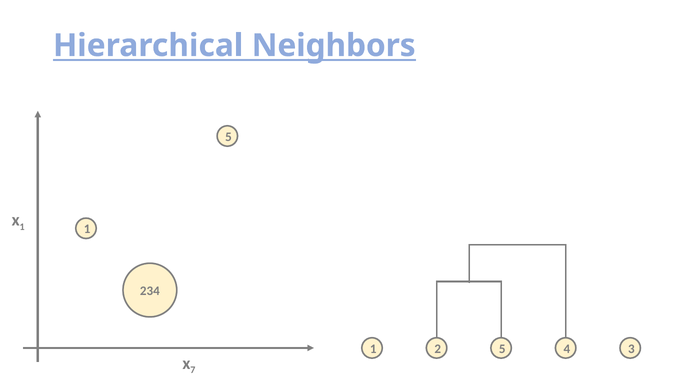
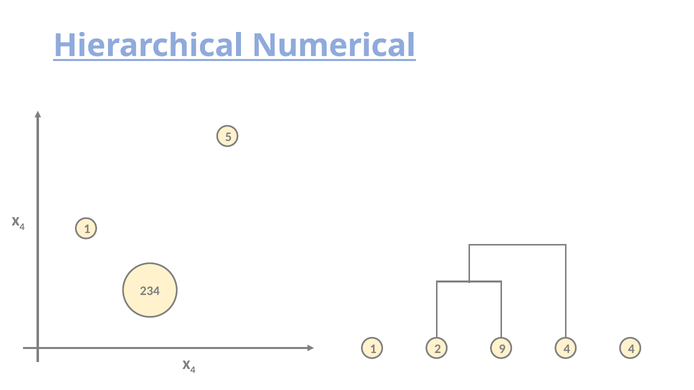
Neighbors: Neighbors -> Numerical
1 at (22, 227): 1 -> 4
2 5: 5 -> 9
4 3: 3 -> 4
7 at (193, 371): 7 -> 4
